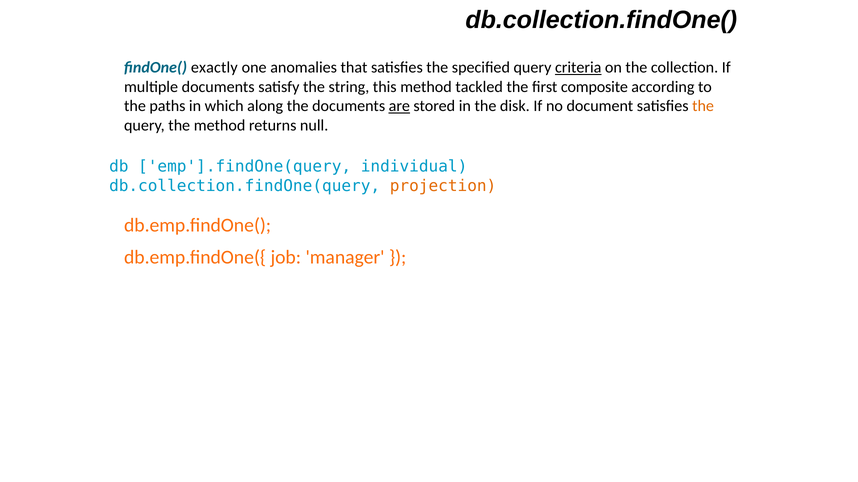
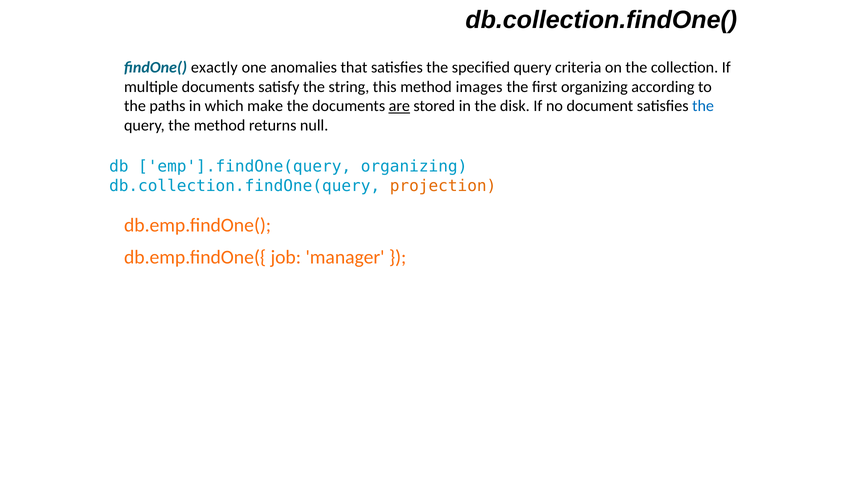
criteria underline: present -> none
tackled: tackled -> images
first composite: composite -> organizing
along: along -> make
the at (703, 106) colour: orange -> blue
emp'].findOne(query individual: individual -> organizing
